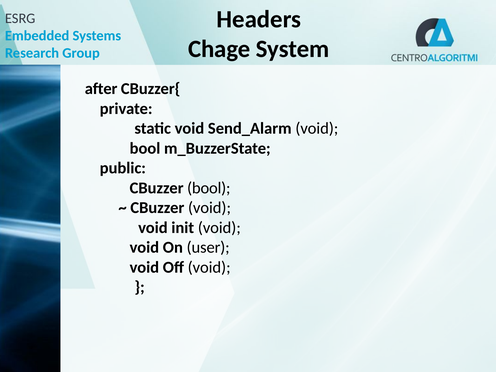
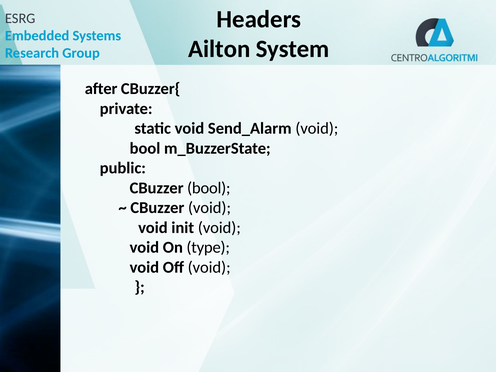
Chage: Chage -> Ailton
user: user -> type
